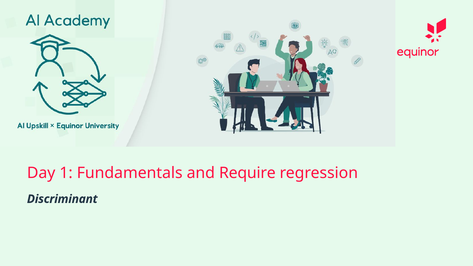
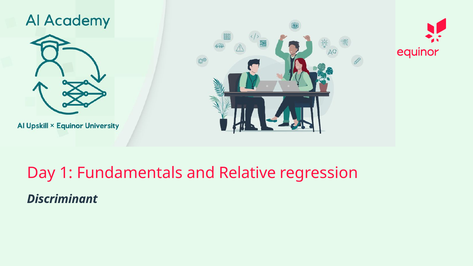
Require: Require -> Relative
